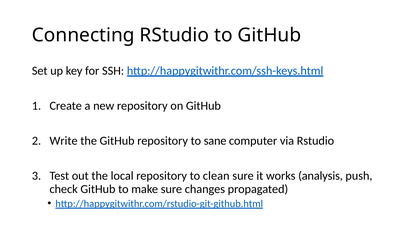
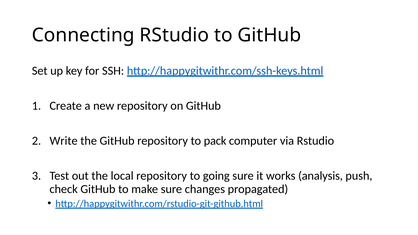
sane: sane -> pack
clean: clean -> going
